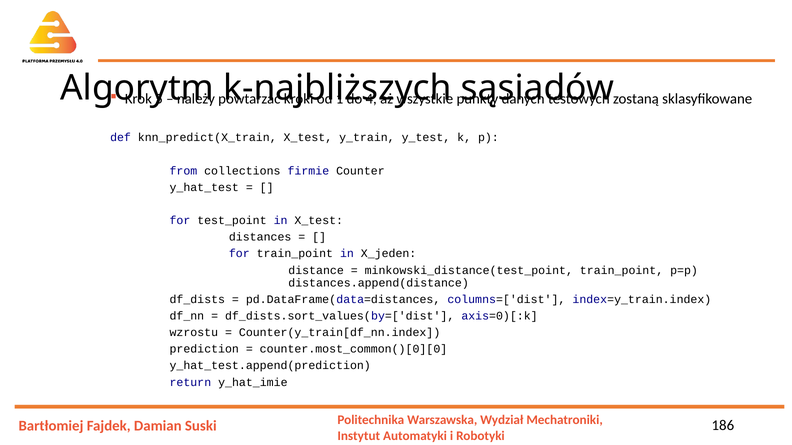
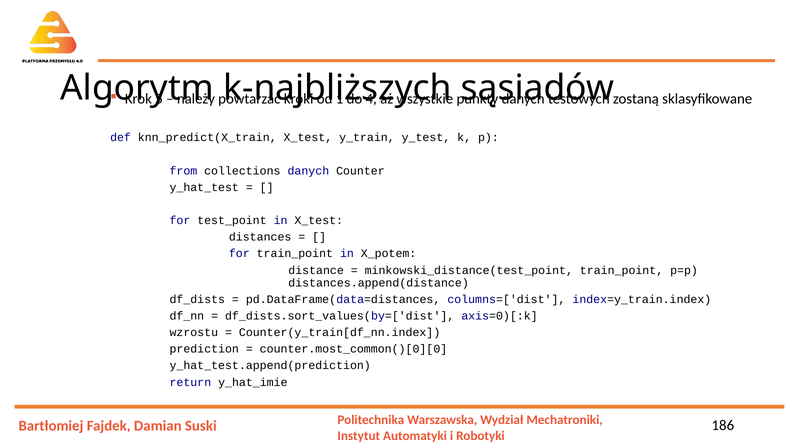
collections firmie: firmie -> danych
X_jeden: X_jeden -> X_potem
